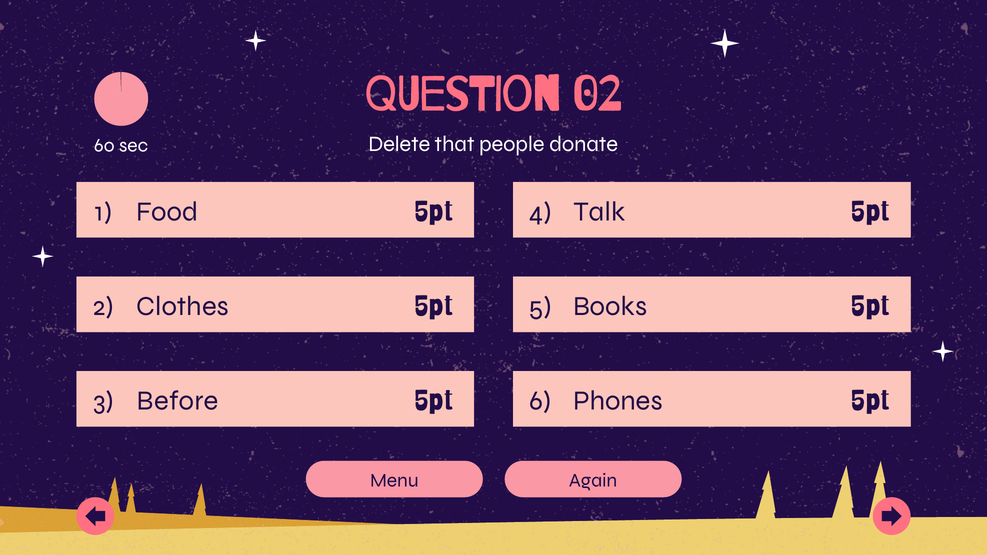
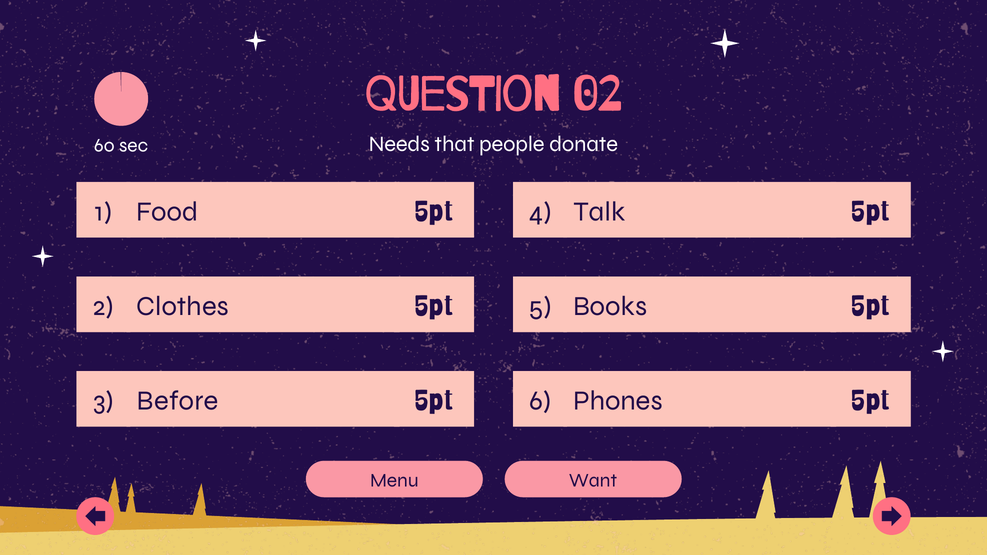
Delete: Delete -> Needs
Again: Again -> Want
